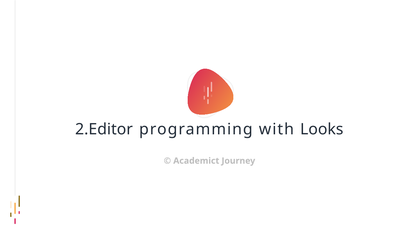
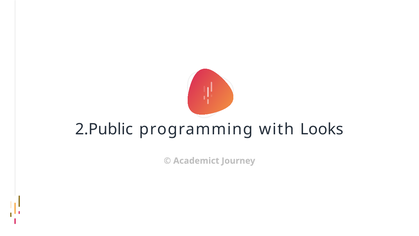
2.Editor: 2.Editor -> 2.Public
